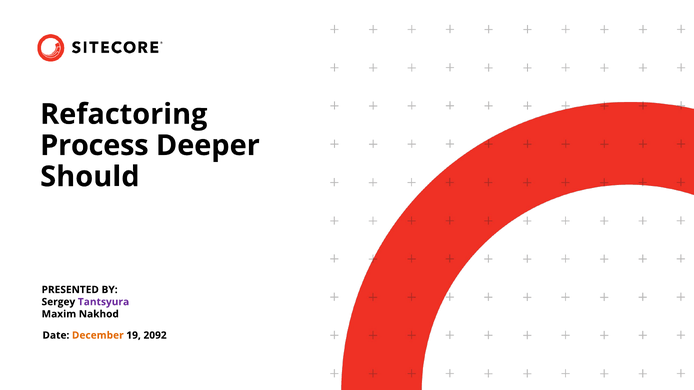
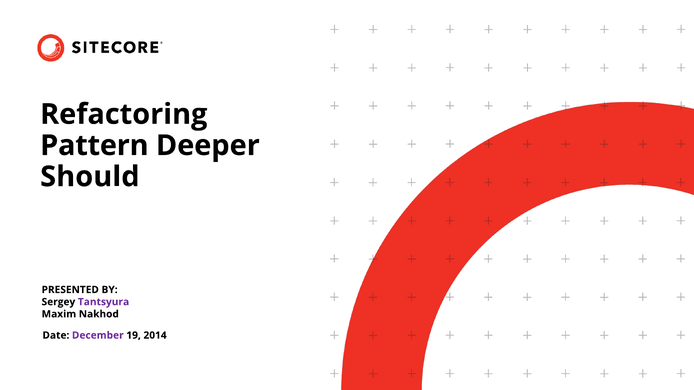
Process: Process -> Pattern
December colour: orange -> purple
2092: 2092 -> 2014
